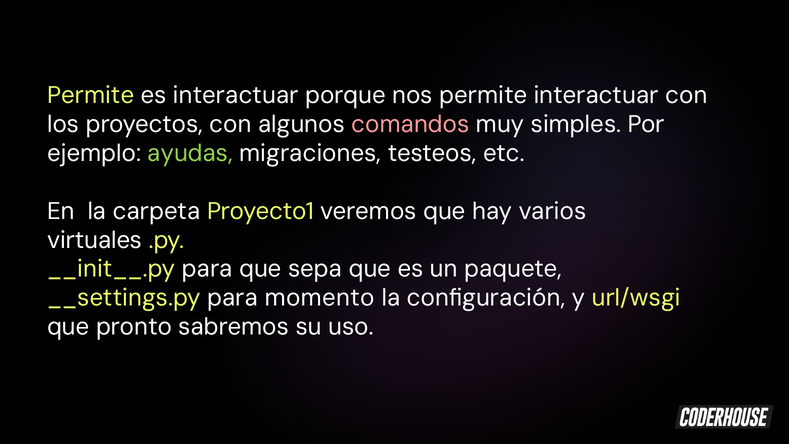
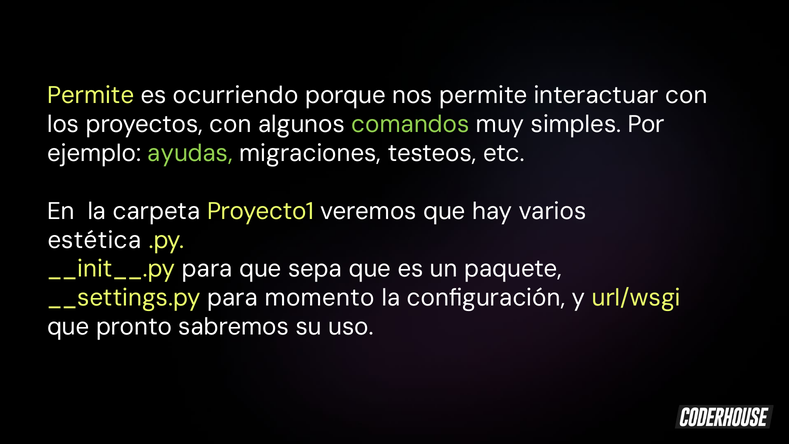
es interactuar: interactuar -> ocurriendo
comandos colour: pink -> light green
virtuales: virtuales -> estética
